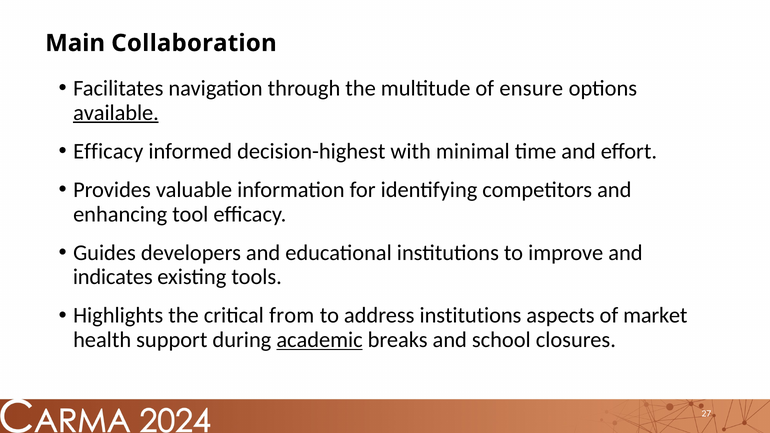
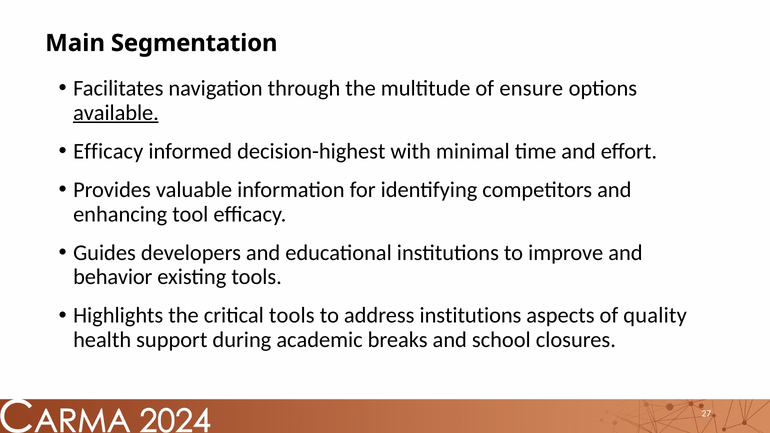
Collaboration: Collaboration -> Segmentation
indicates: indicates -> behavior
critical from: from -> tools
market: market -> quality
academic underline: present -> none
